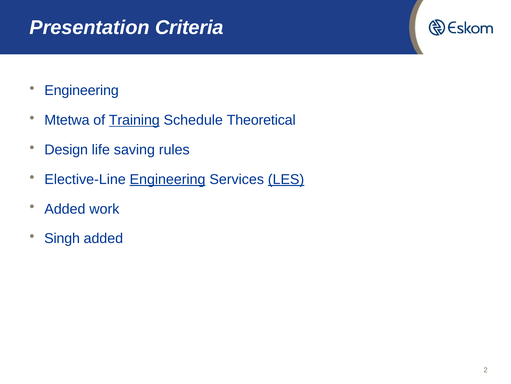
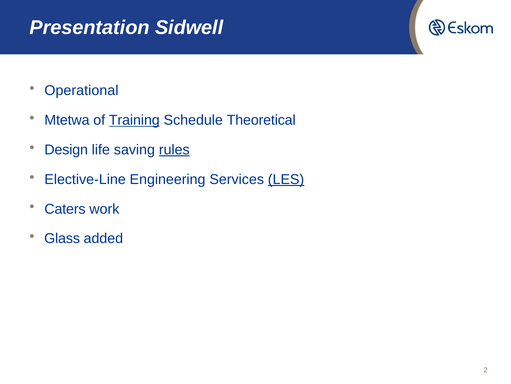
Criteria: Criteria -> Sidwell
Engineering at (82, 90): Engineering -> Operational
rules underline: none -> present
Engineering at (168, 179) underline: present -> none
Added at (65, 209): Added -> Caters
Singh: Singh -> Glass
